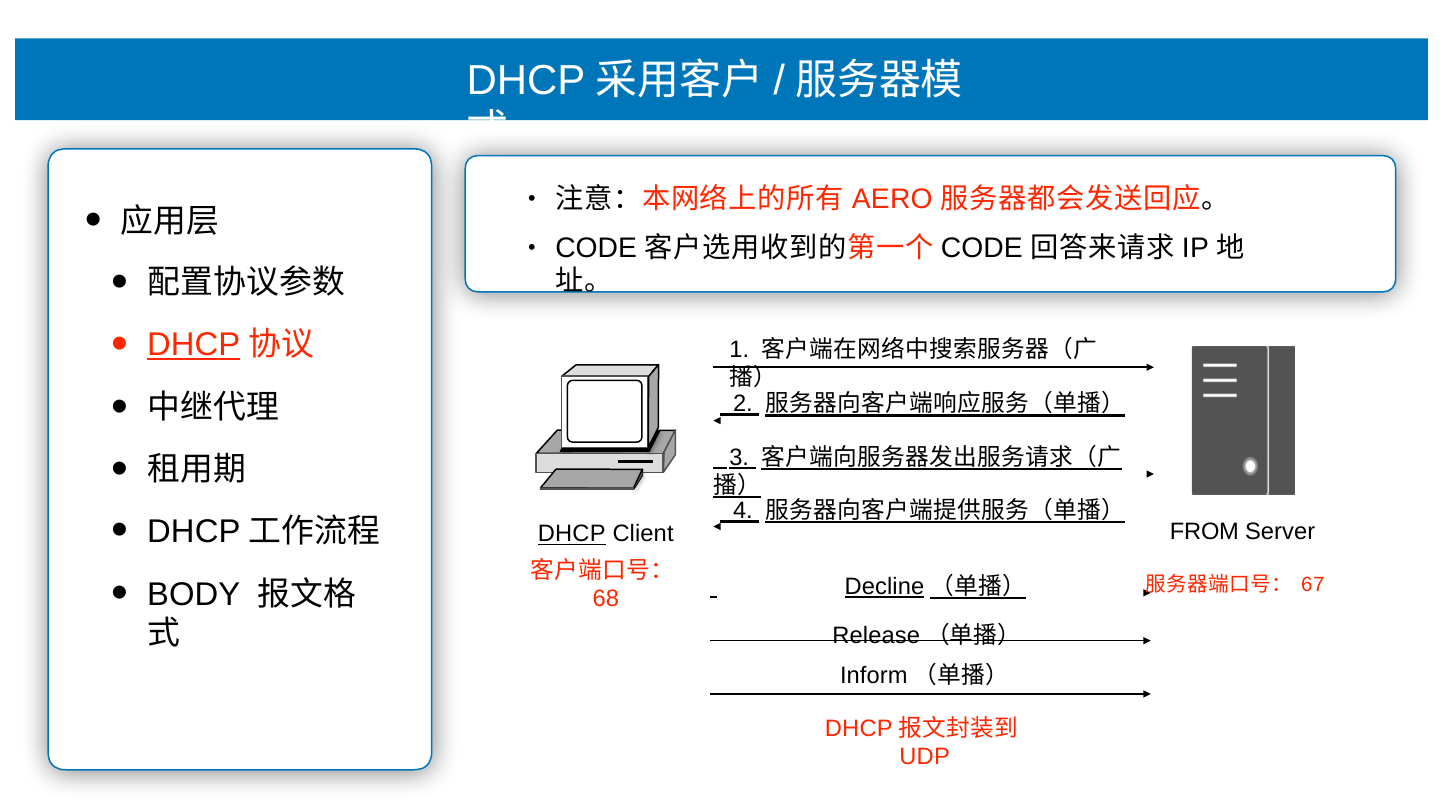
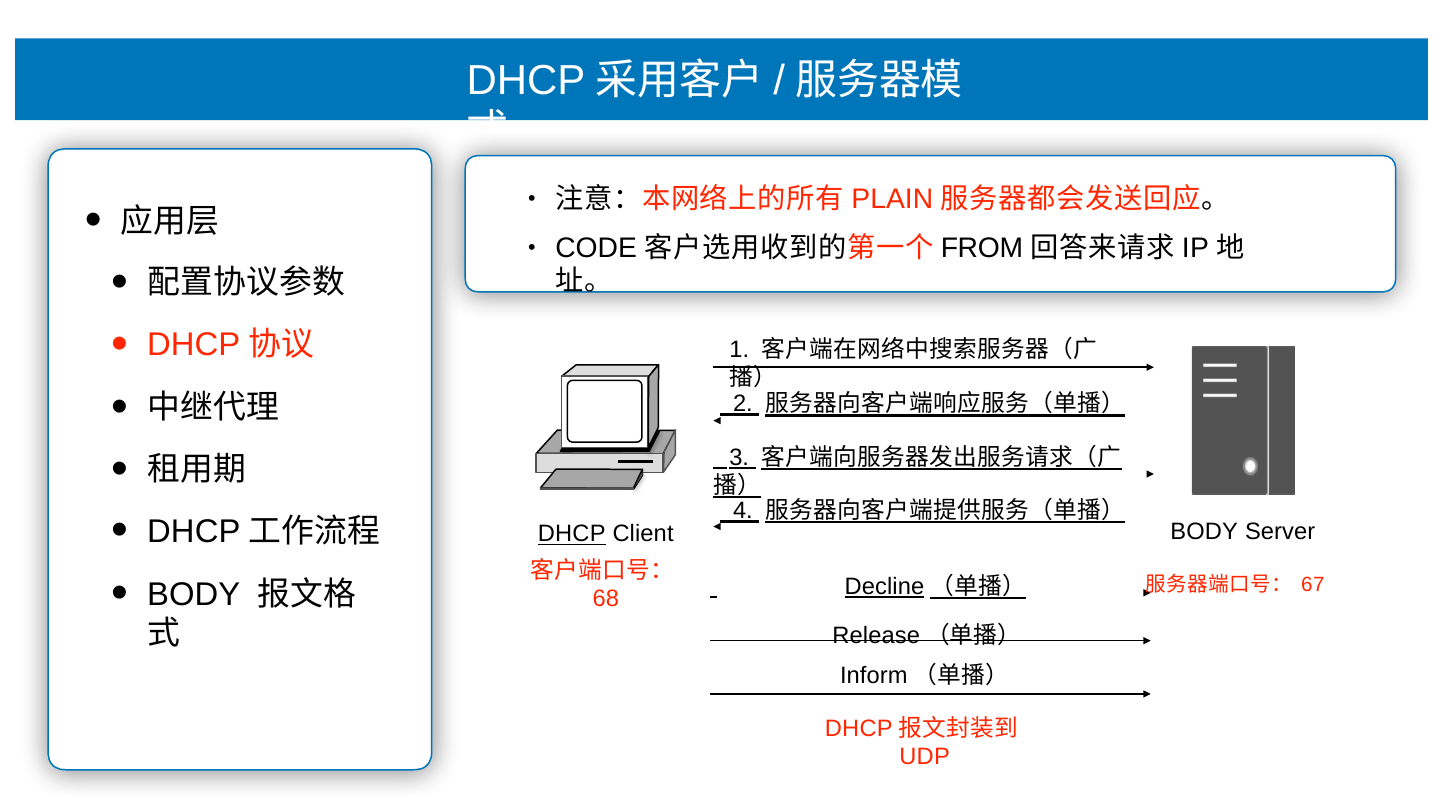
AERO: AERO -> PLAIN
CODE at (982, 248): CODE -> FROM
DHCP at (194, 345) underline: present -> none
FROM at (1204, 531): FROM -> BODY
